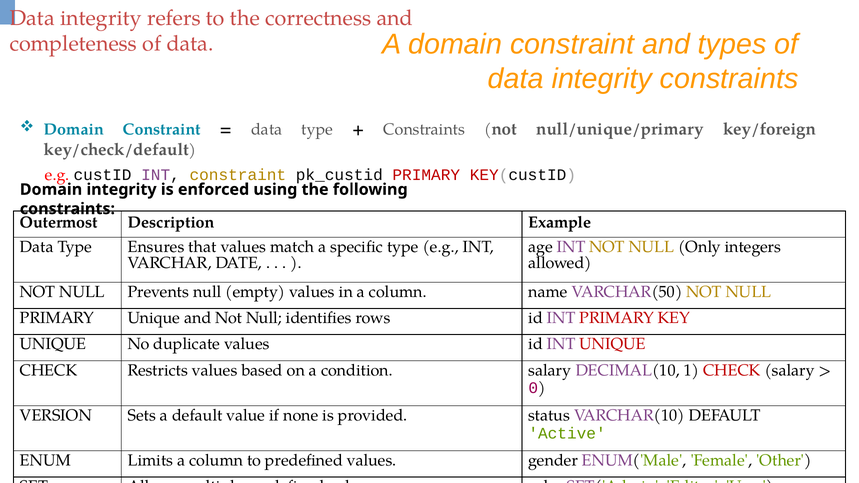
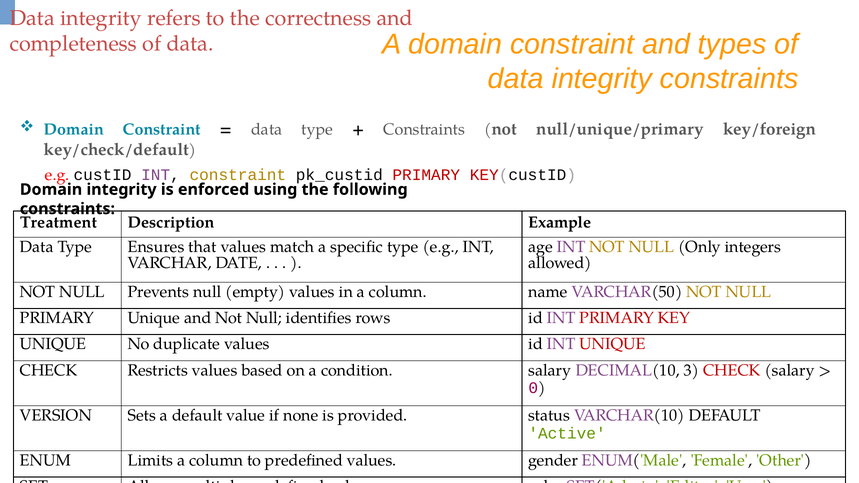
Outermost: Outermost -> Treatment
1: 1 -> 3
